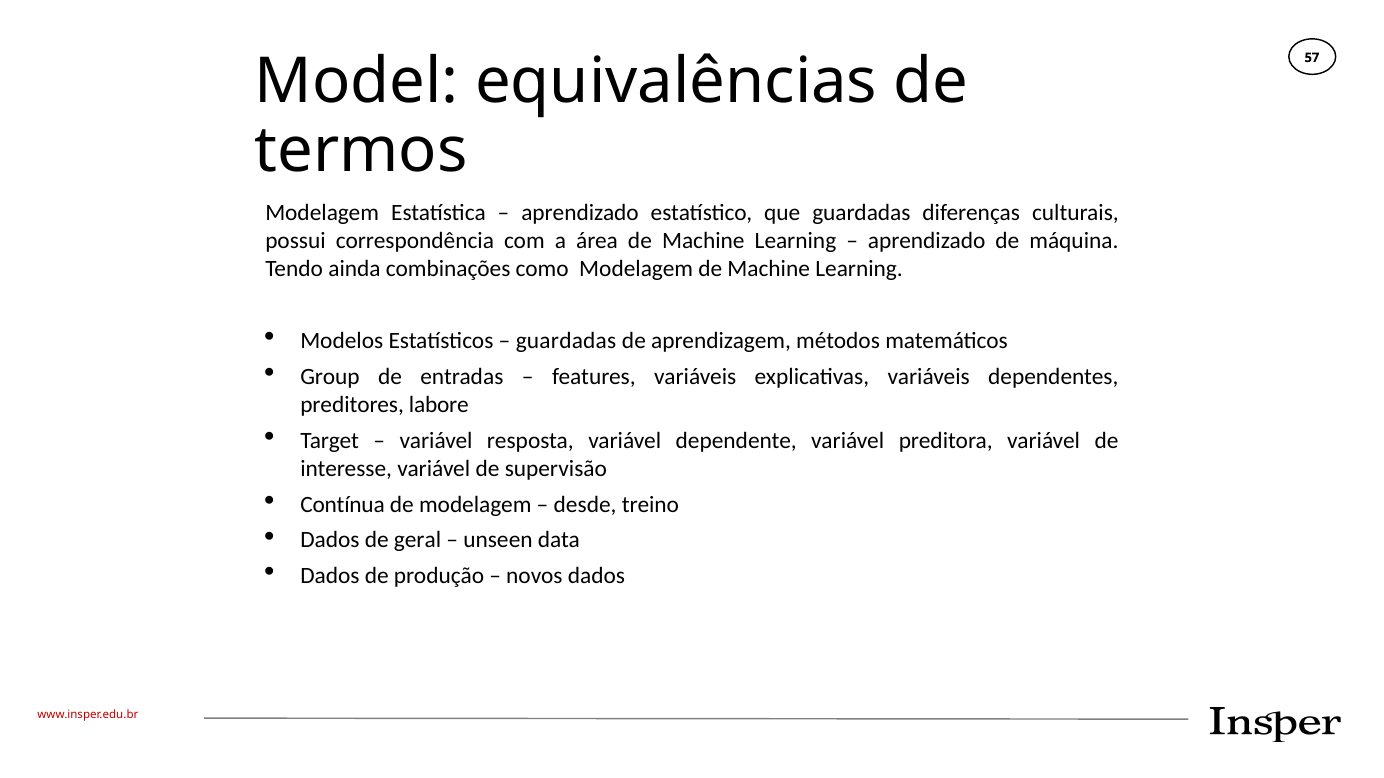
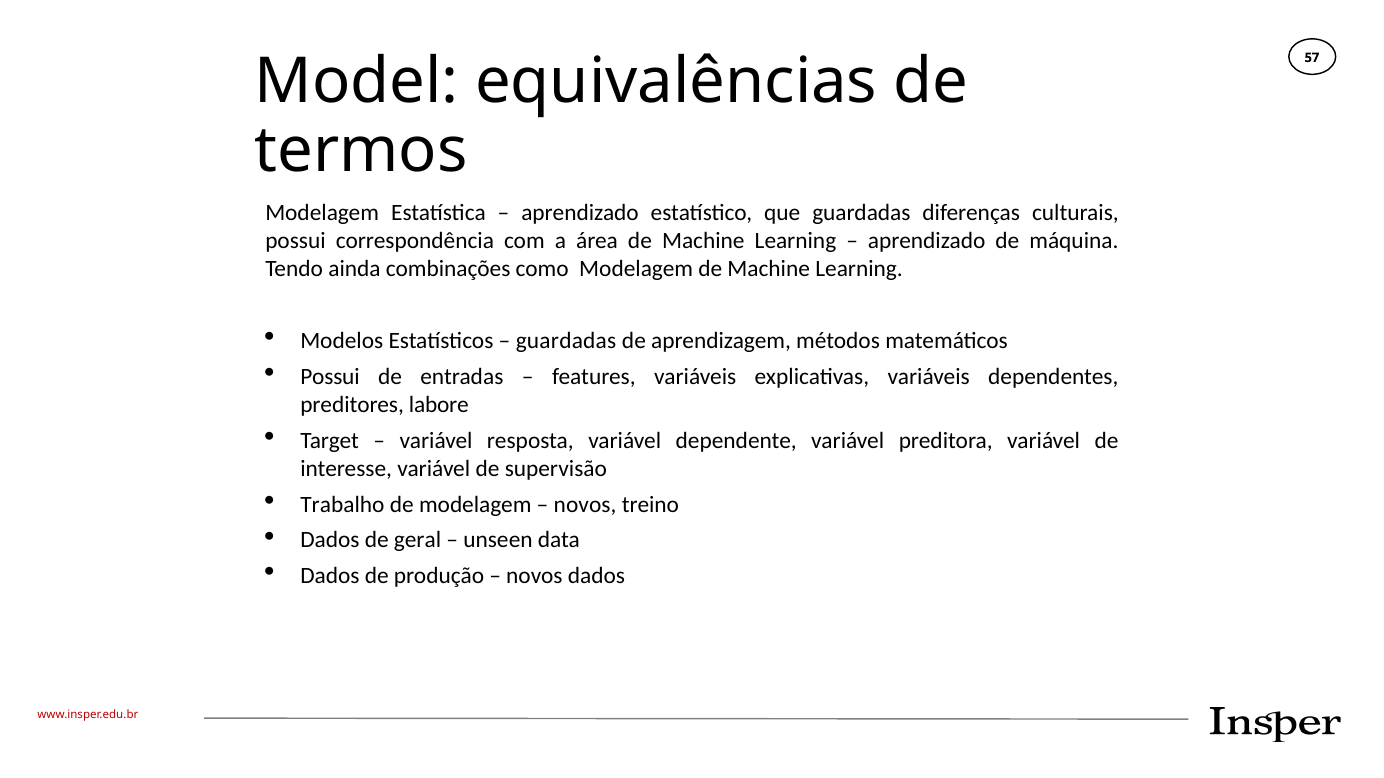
Group at (330, 377): Group -> Possui
Contínua: Contínua -> Trabalho
desde at (585, 505): desde -> novos
